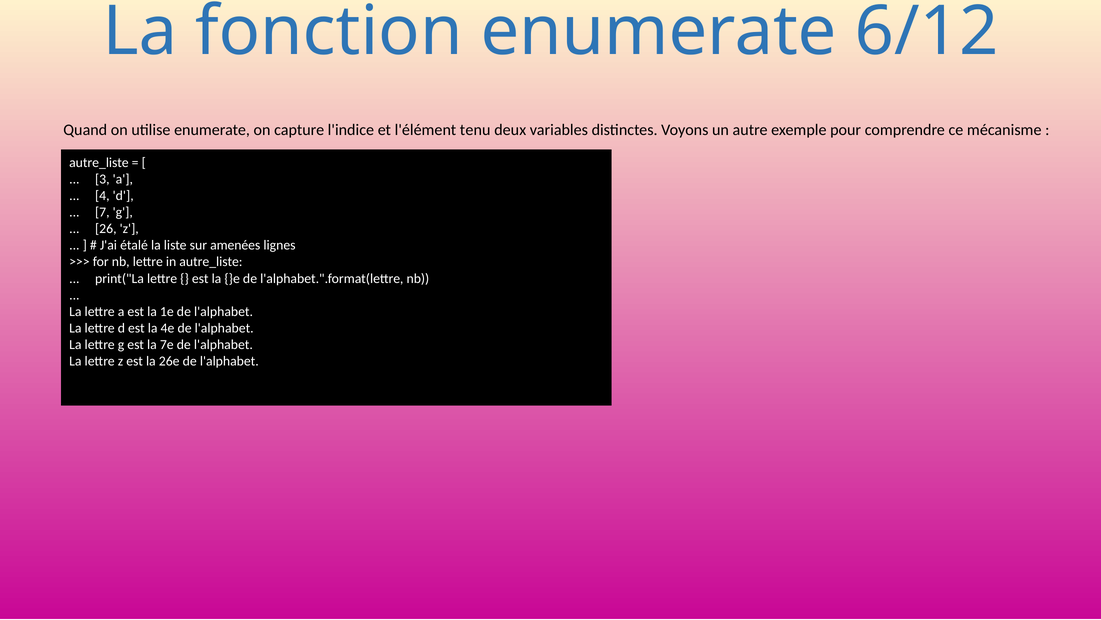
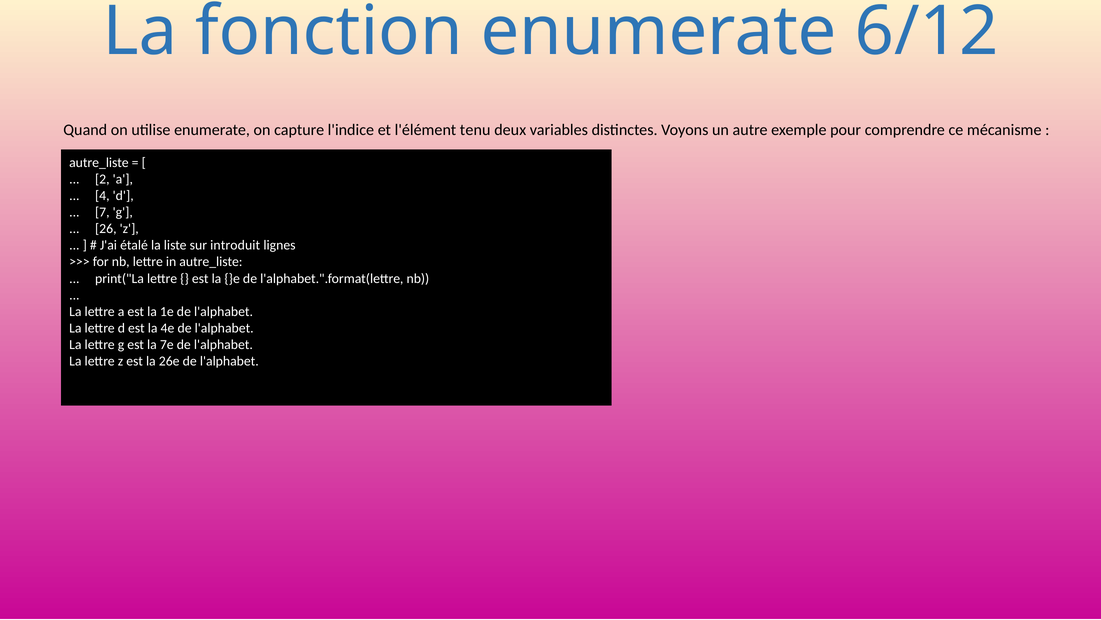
3: 3 -> 2
amenées: amenées -> introduit
